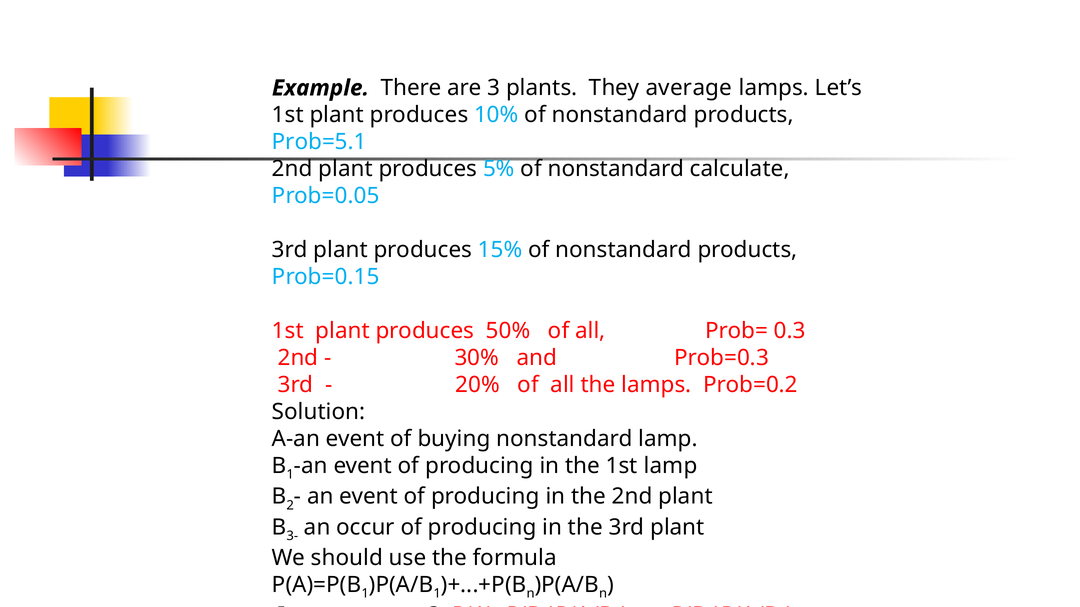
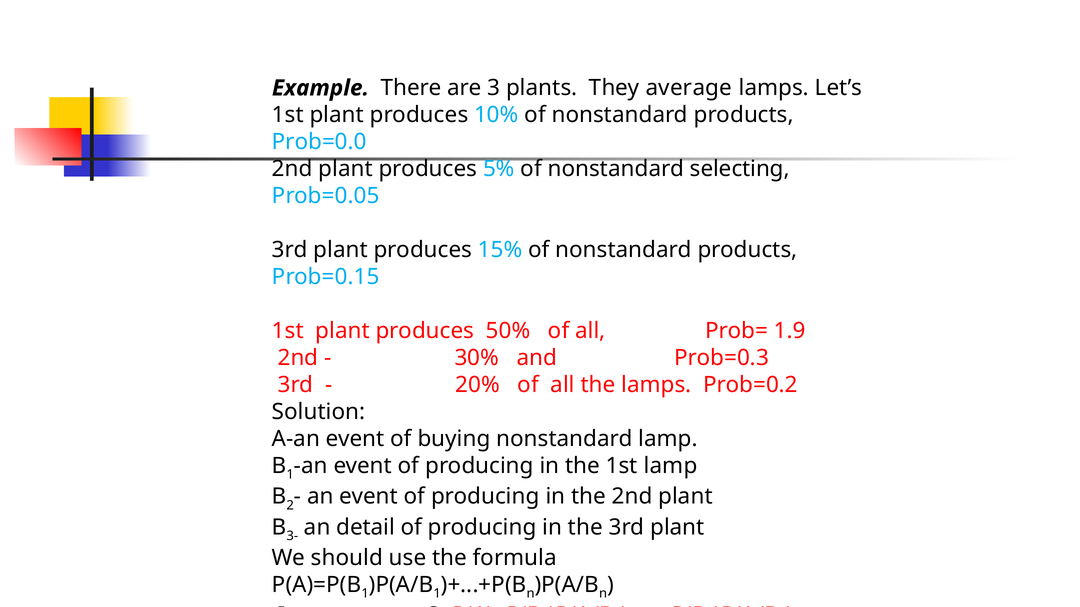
Prob=5.1: Prob=5.1 -> Prob=0.0
calculate: calculate -> selecting
0.3: 0.3 -> 1.9
occur: occur -> detail
